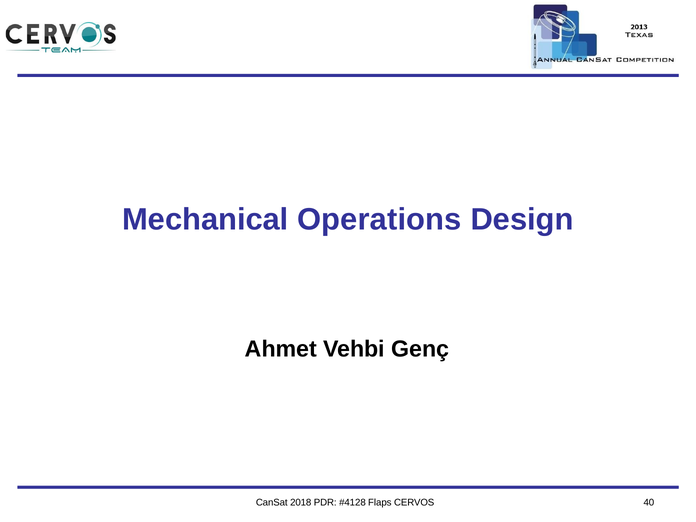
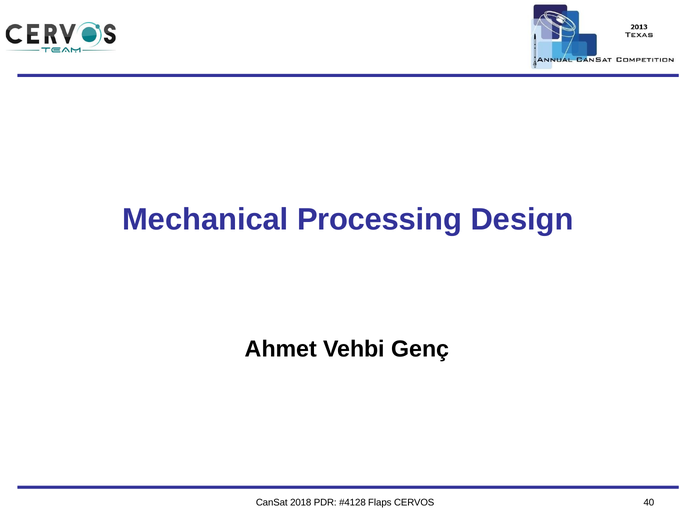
Operations: Operations -> Processing
